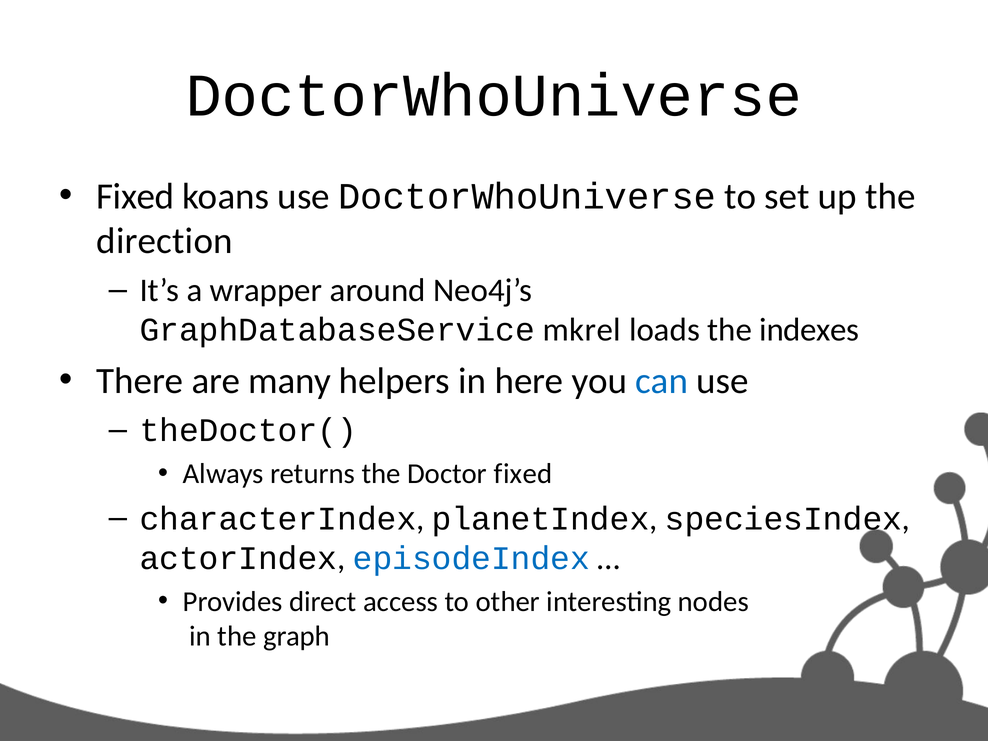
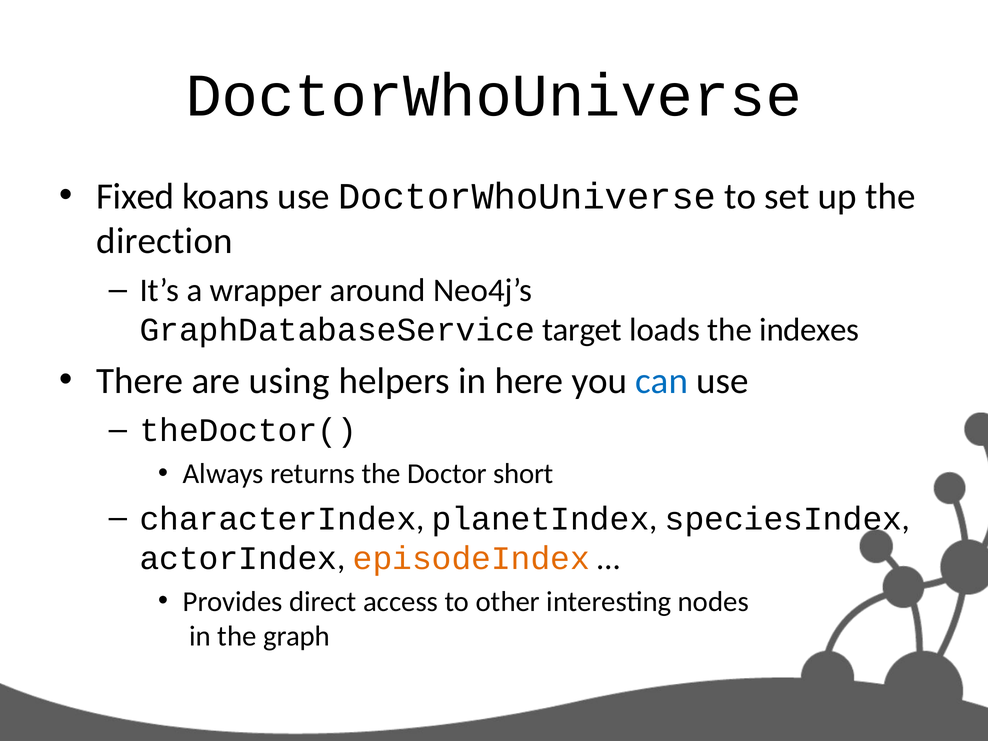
mkrel: mkrel -> target
many: many -> using
Doctor fixed: fixed -> short
episodeIndex colour: blue -> orange
